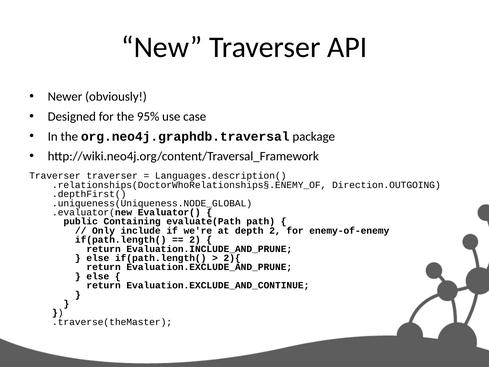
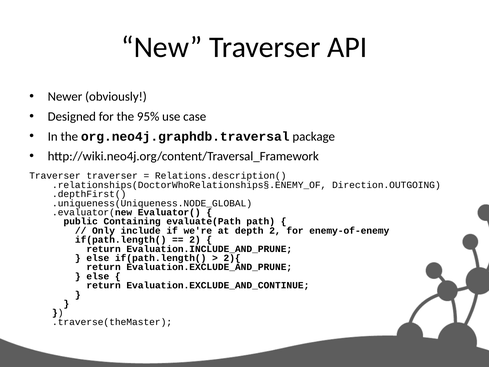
Languages.description(: Languages.description( -> Relations.description(
